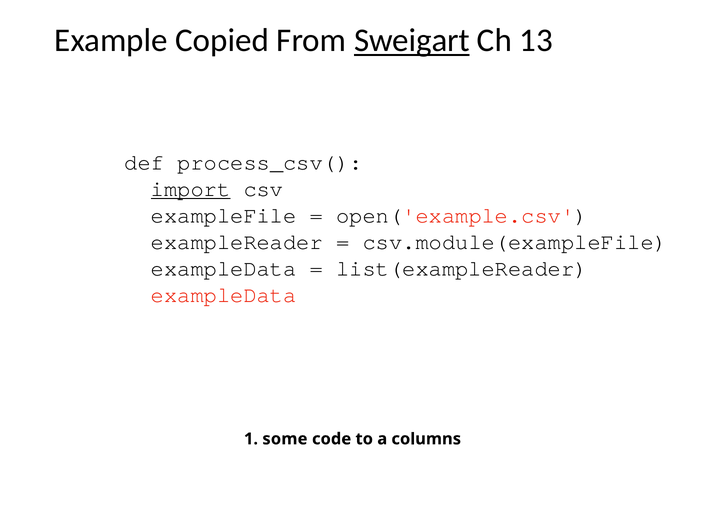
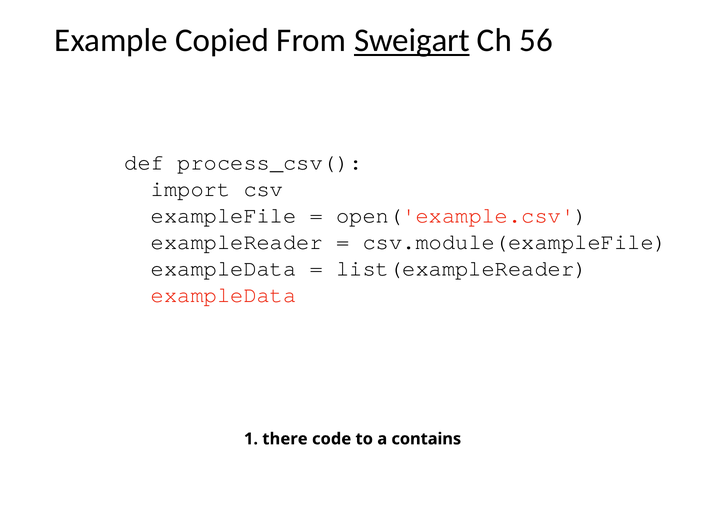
13: 13 -> 56
import underline: present -> none
some: some -> there
columns: columns -> contains
